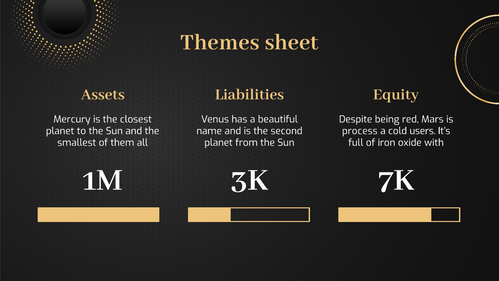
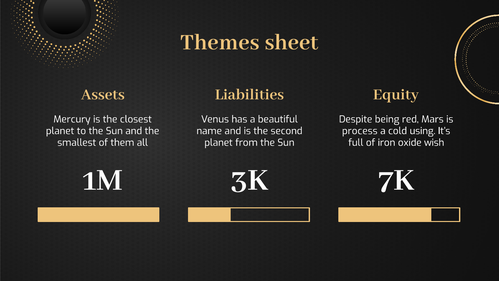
users: users -> using
with: with -> wish
